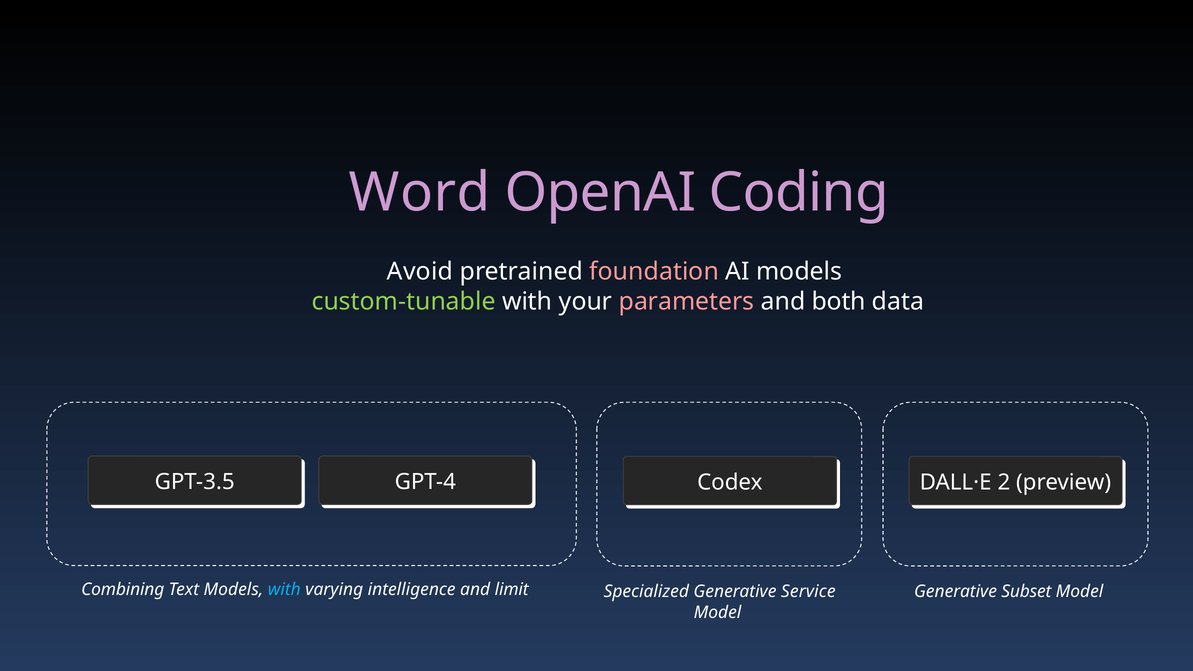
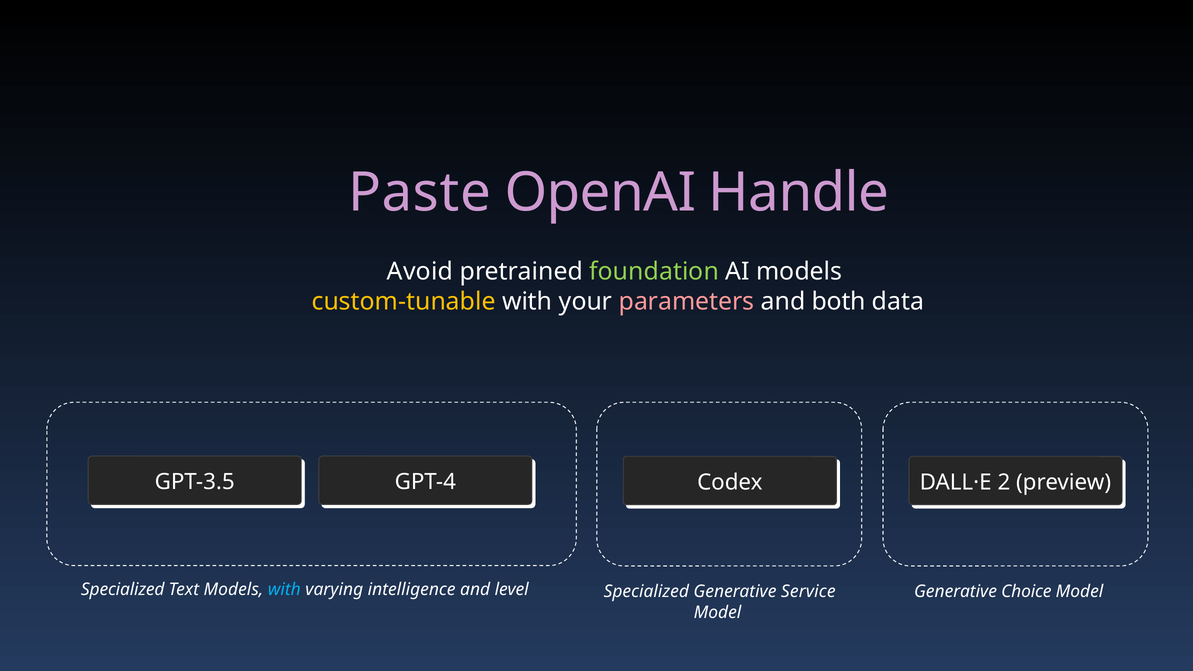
Word: Word -> Paste
Coding: Coding -> Handle
foundation colour: pink -> light green
custom-tunable colour: light green -> yellow
Combining at (123, 590): Combining -> Specialized
limit: limit -> level
Subset: Subset -> Choice
